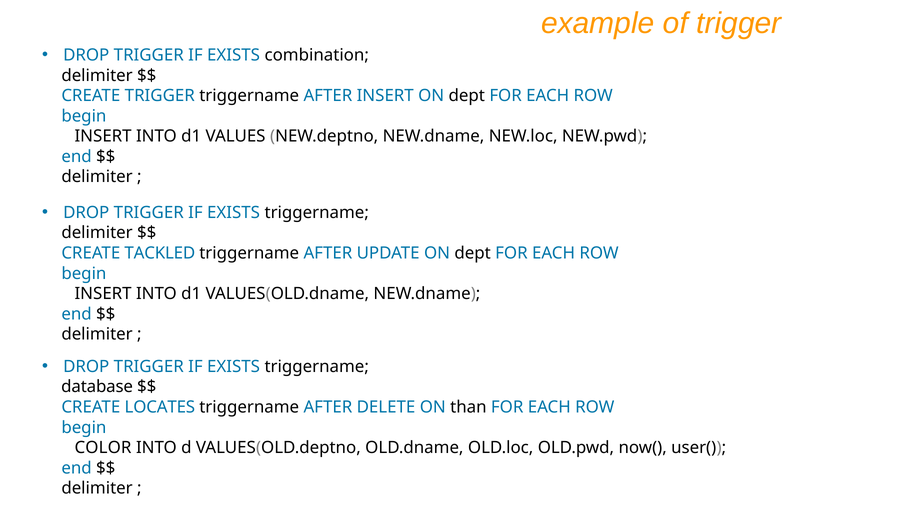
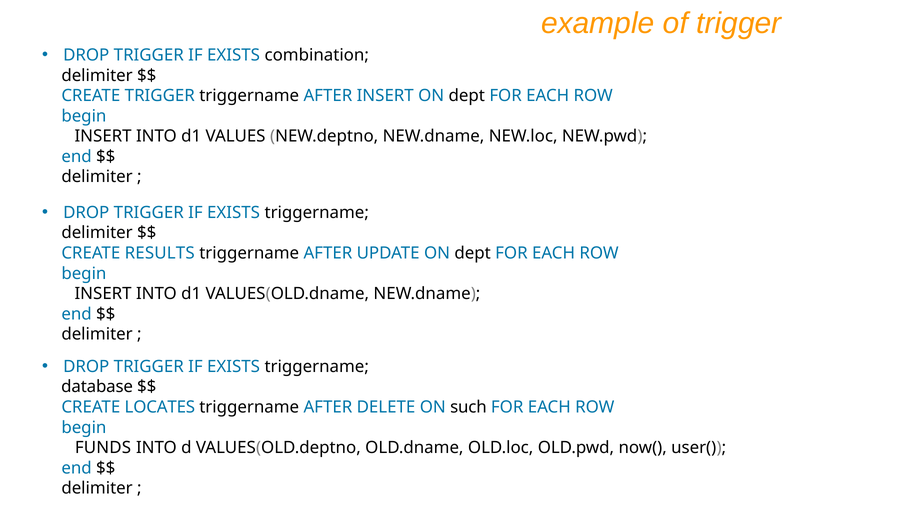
TACKLED: TACKLED -> RESULTS
than: than -> such
COLOR: COLOR -> FUNDS
